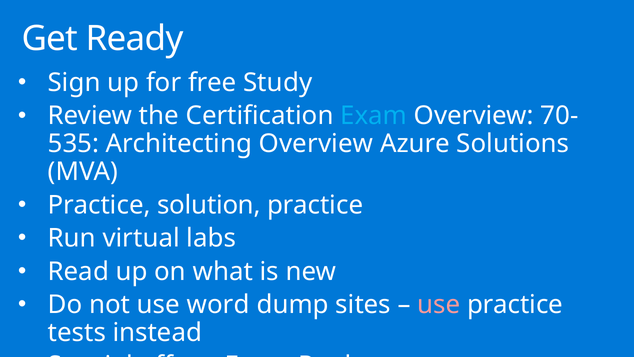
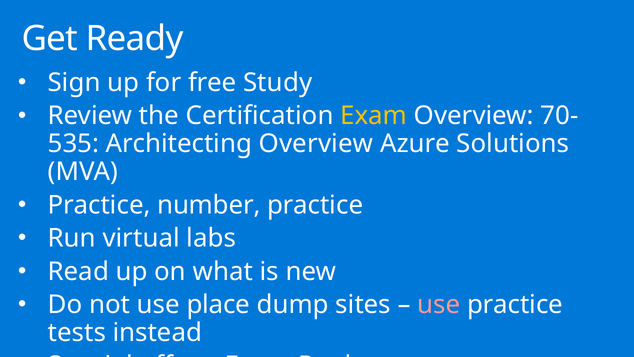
Exam at (374, 116) colour: light blue -> yellow
solution: solution -> number
word: word -> place
